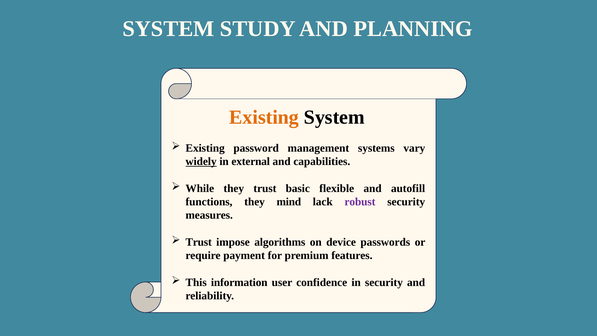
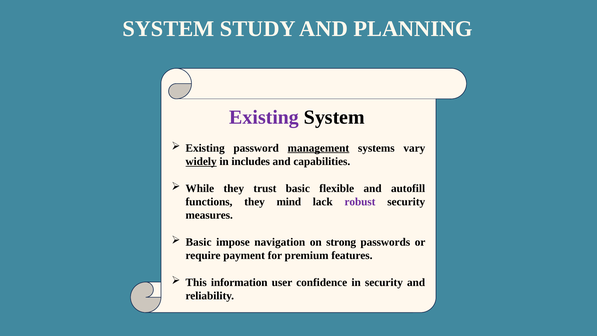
Existing at (264, 117) colour: orange -> purple
management underline: none -> present
external: external -> includes
Trust at (199, 242): Trust -> Basic
algorithms: algorithms -> navigation
device: device -> strong
